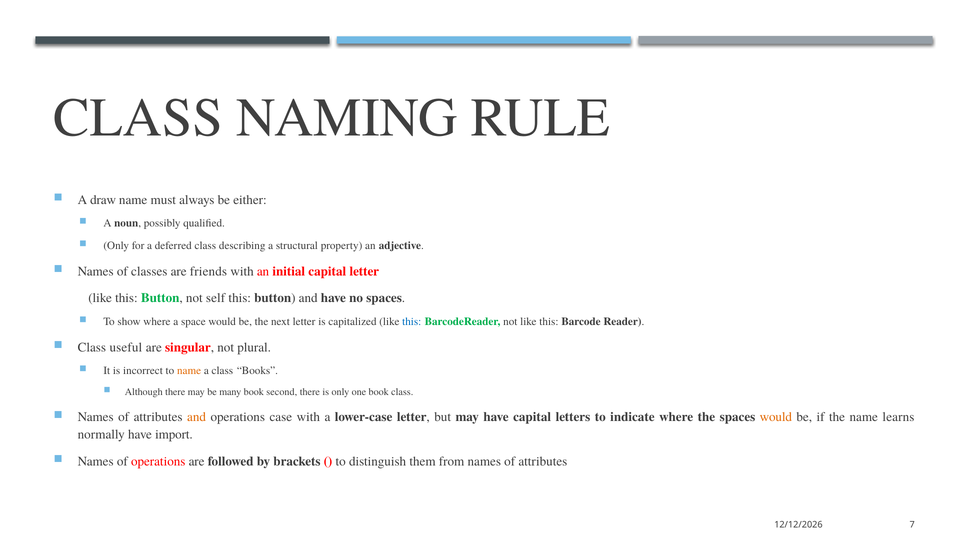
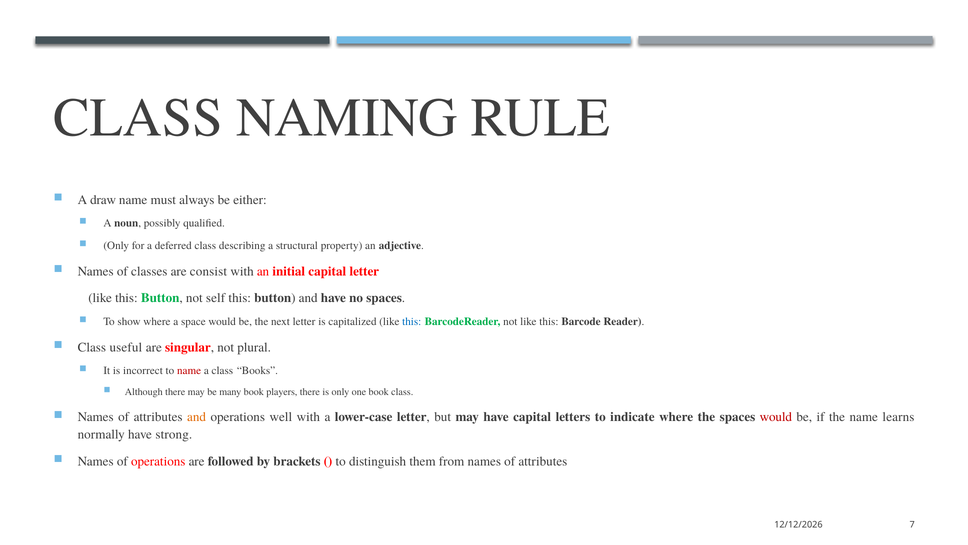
friends: friends -> consist
name at (189, 370) colour: orange -> red
second: second -> players
case: case -> well
would at (776, 417) colour: orange -> red
import: import -> strong
